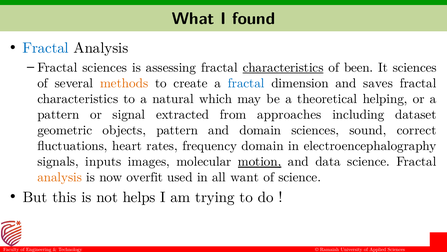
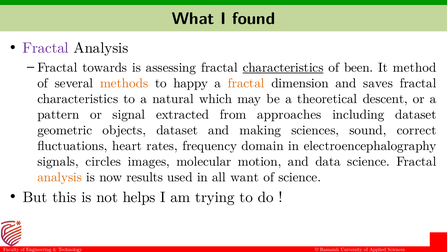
Fractal at (46, 48) colour: blue -> purple
Fractal sciences: sciences -> towards
It sciences: sciences -> method
create: create -> happy
fractal at (246, 83) colour: blue -> orange
helping: helping -> descent
objects pattern: pattern -> dataset
and domain: domain -> making
inputs: inputs -> circles
motion underline: present -> none
overfit: overfit -> results
